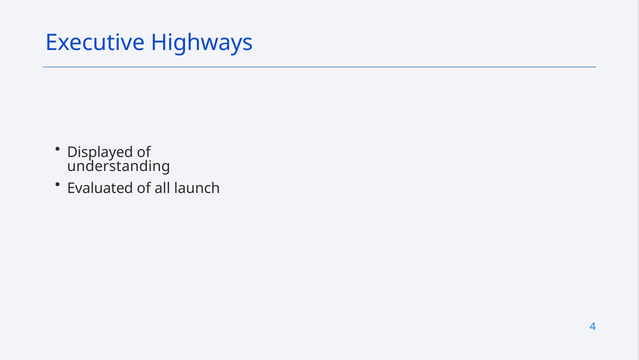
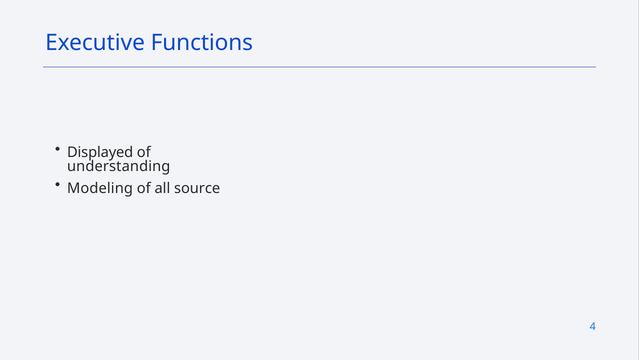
Highways: Highways -> Functions
Evaluated: Evaluated -> Modeling
launch: launch -> source
